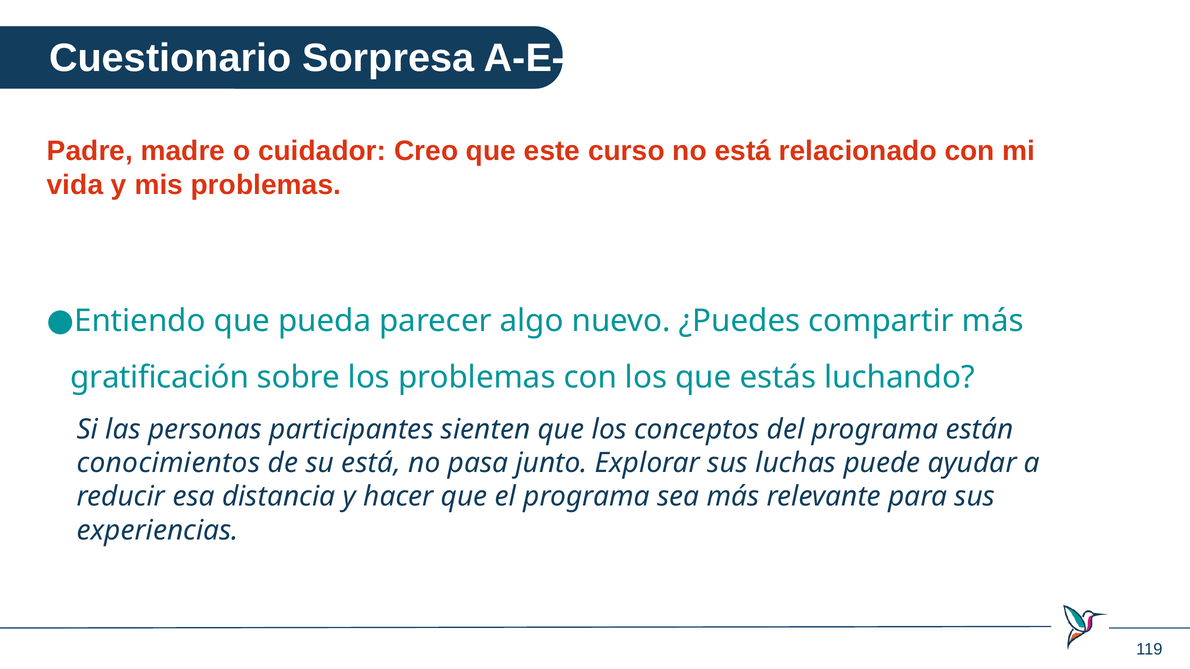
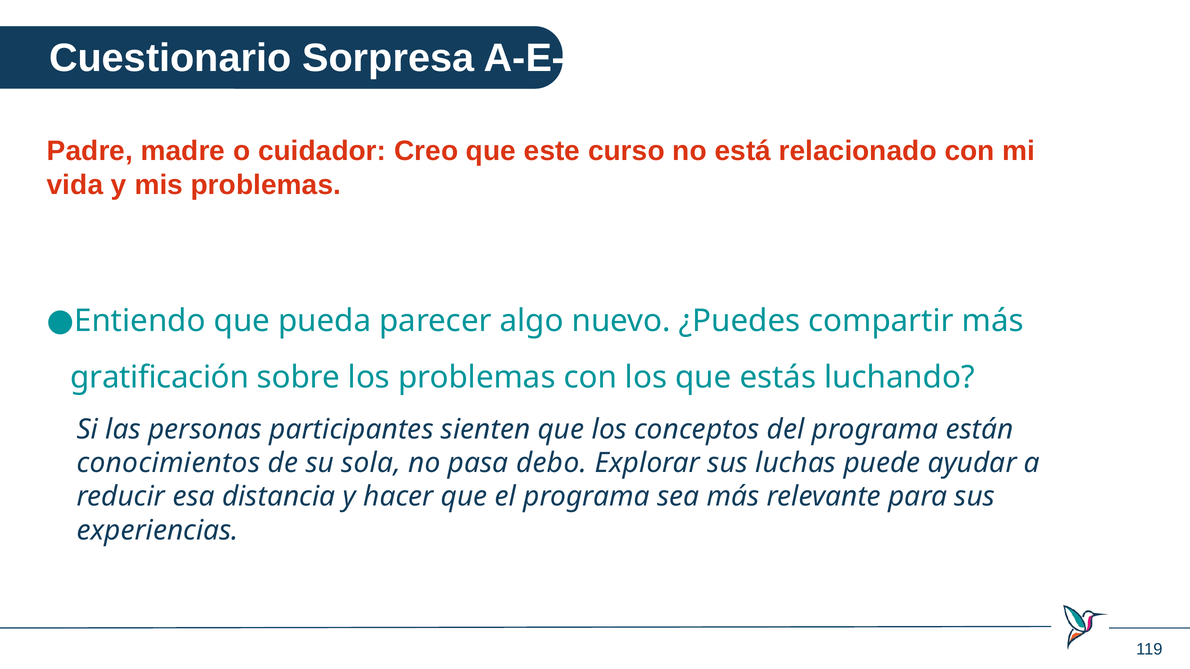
su está: está -> sola
junto: junto -> debo
